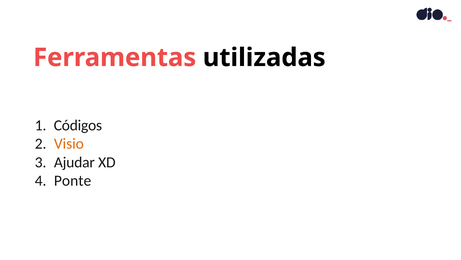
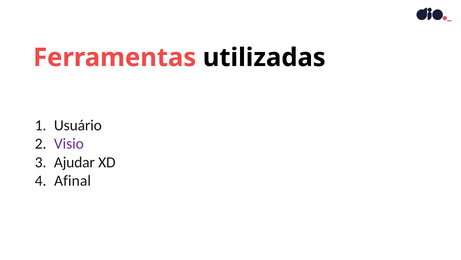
Códigos: Códigos -> Usuário
Visio colour: orange -> purple
Ponte: Ponte -> Afinal
